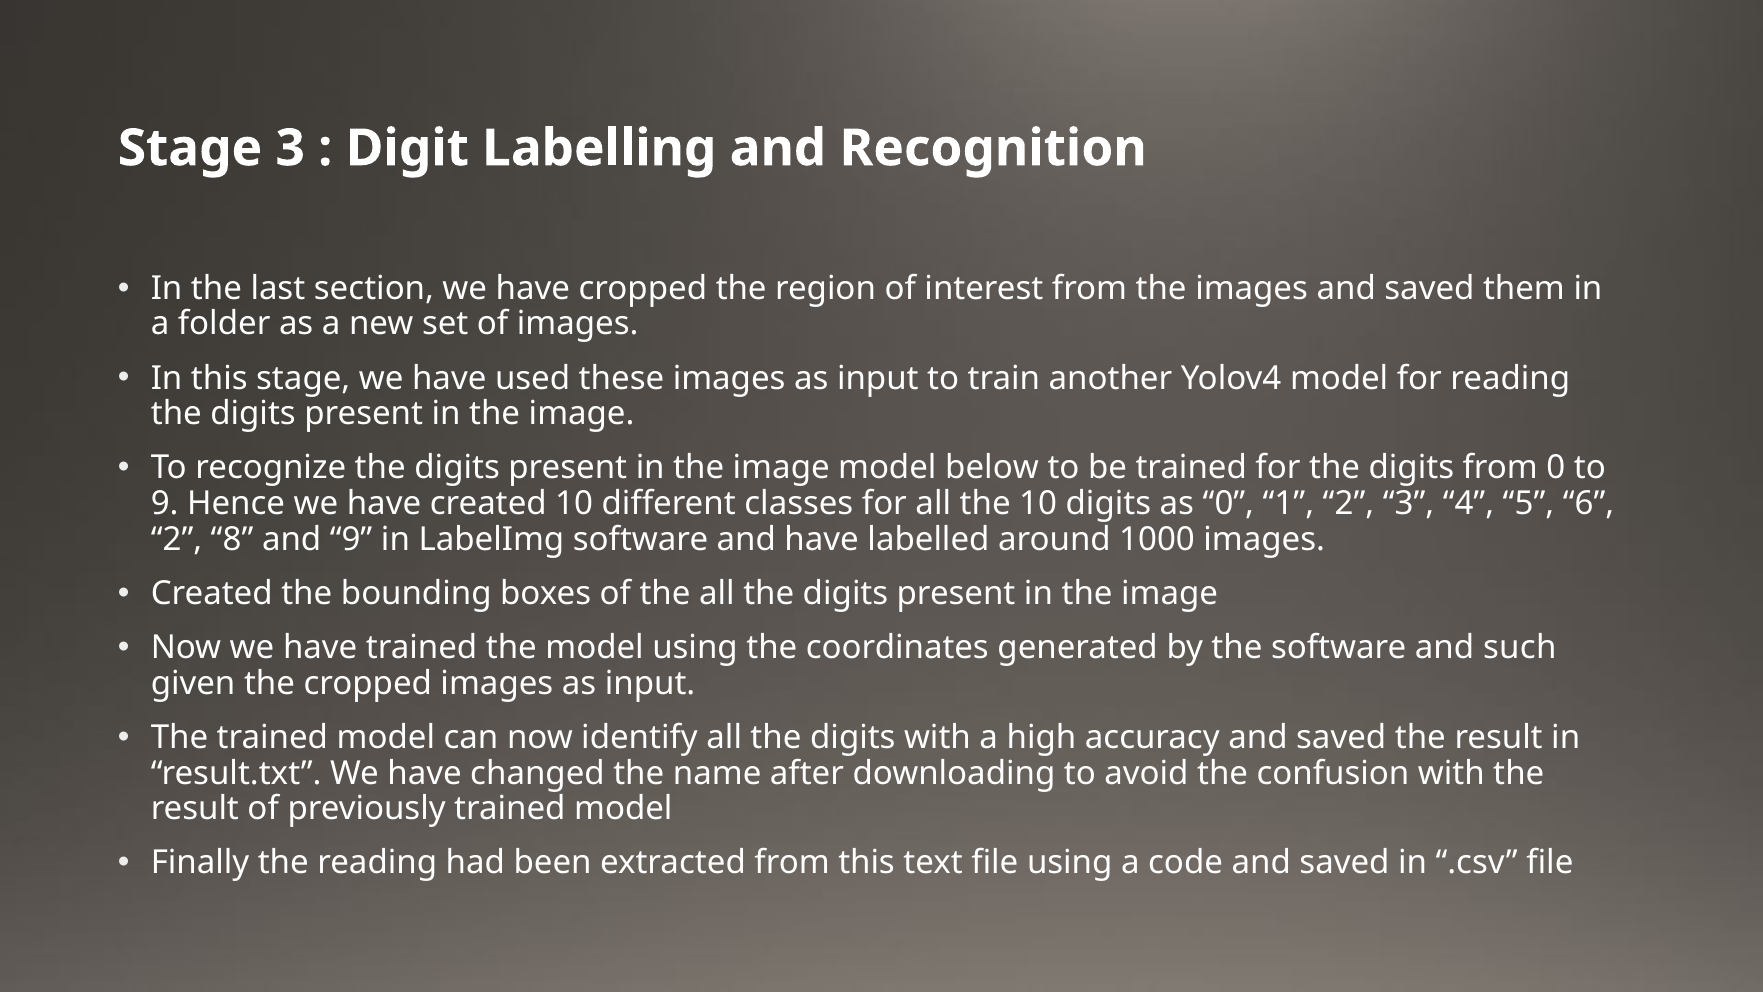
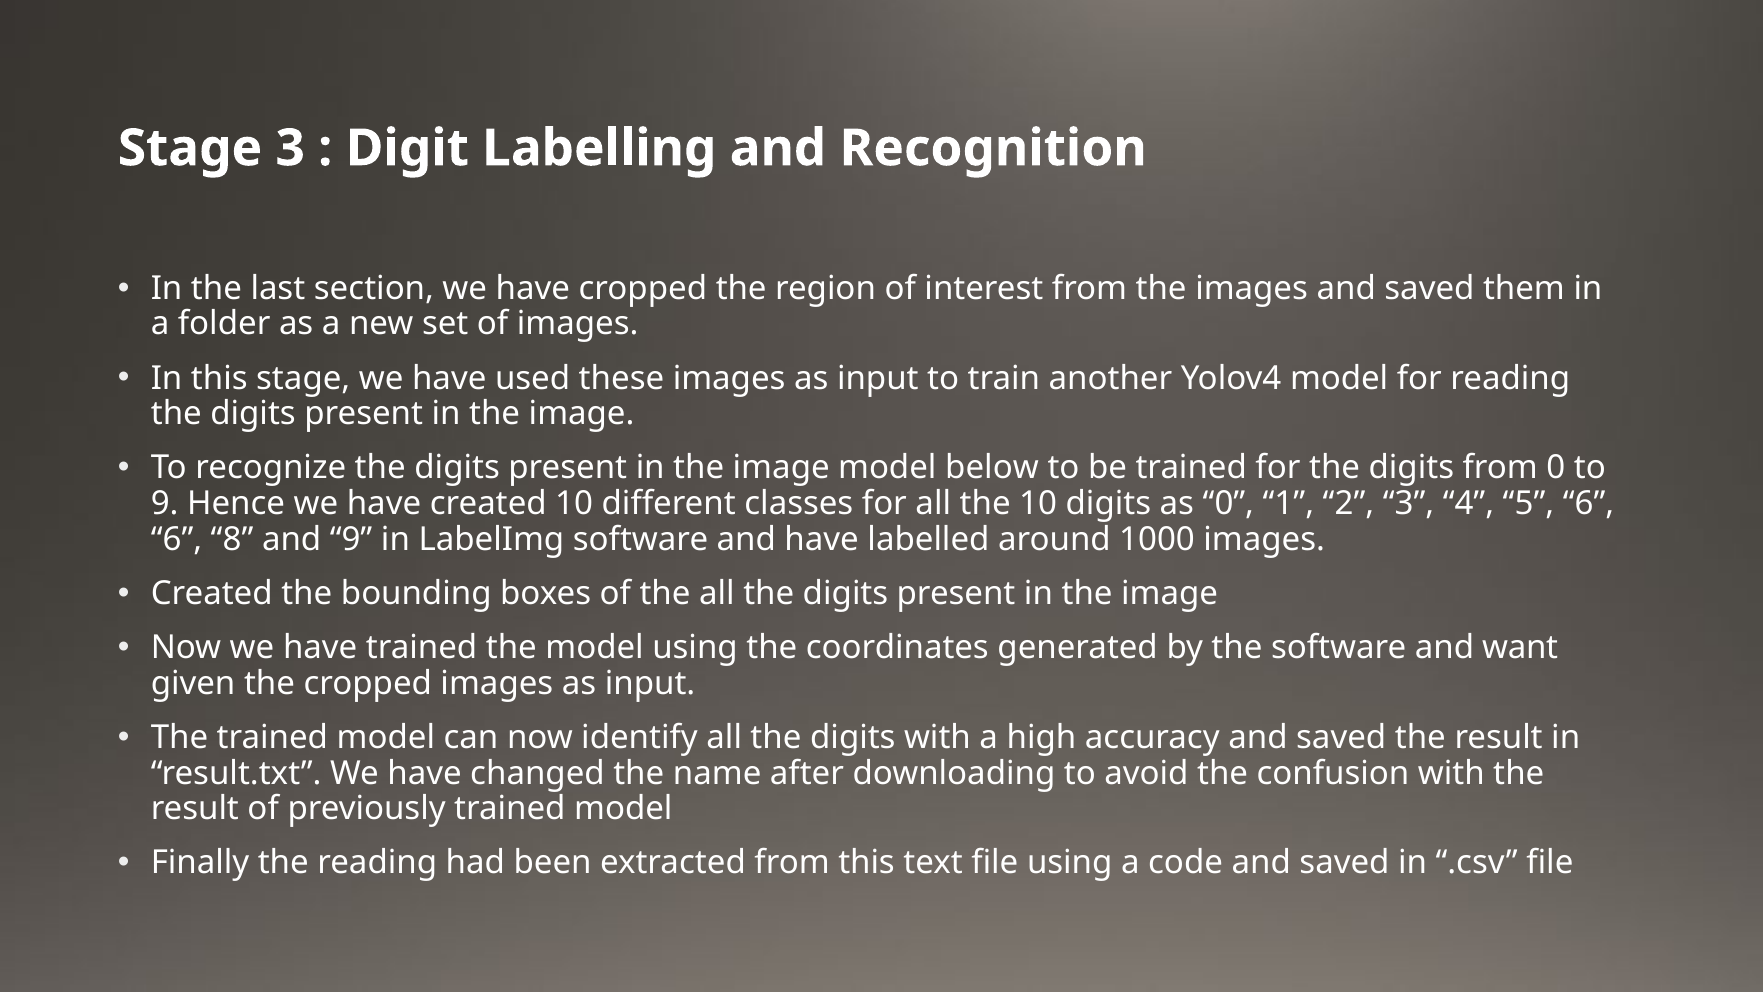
2 at (177, 539): 2 -> 6
such: such -> want
